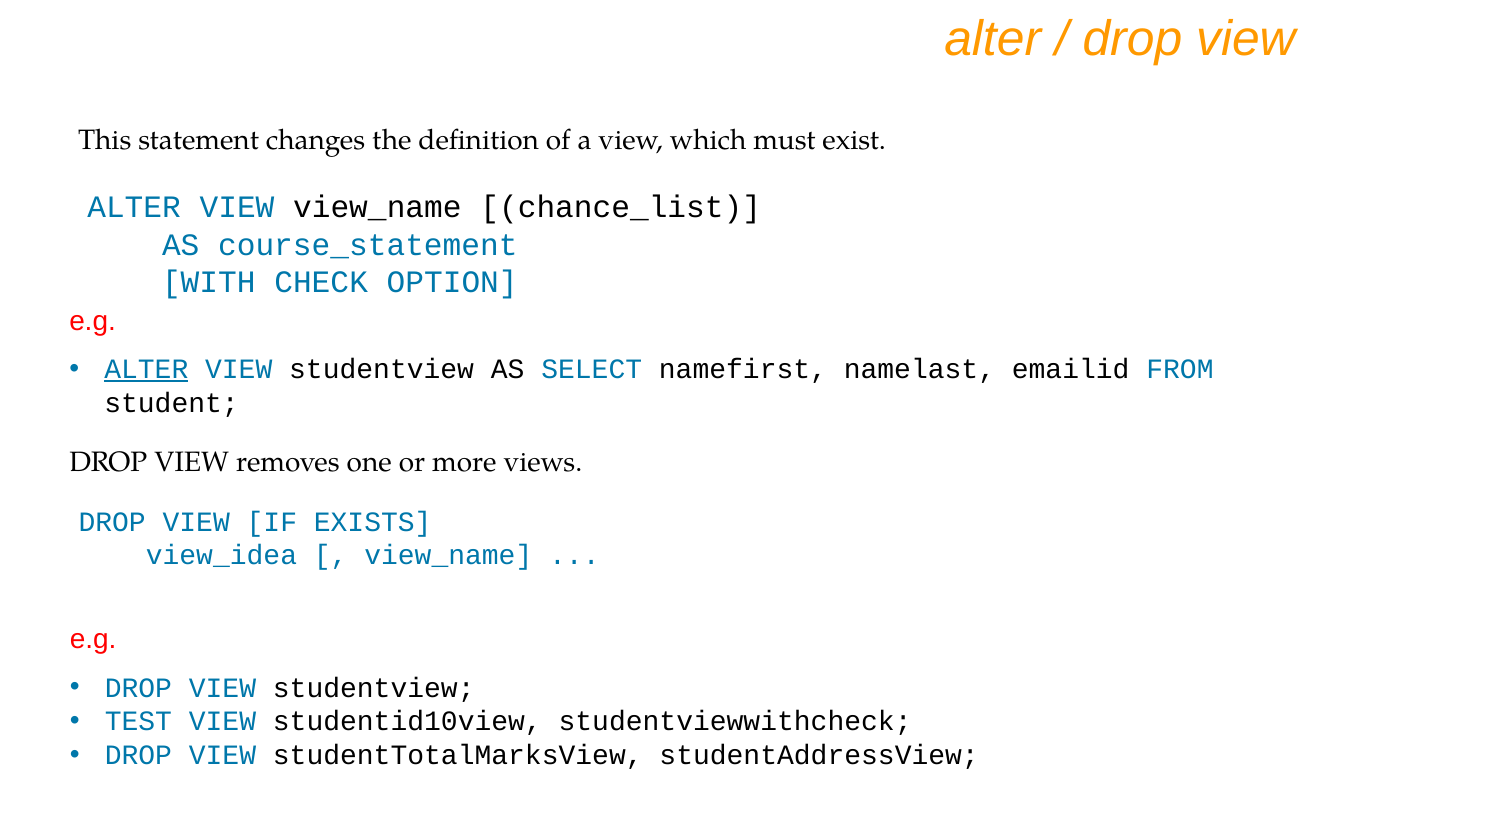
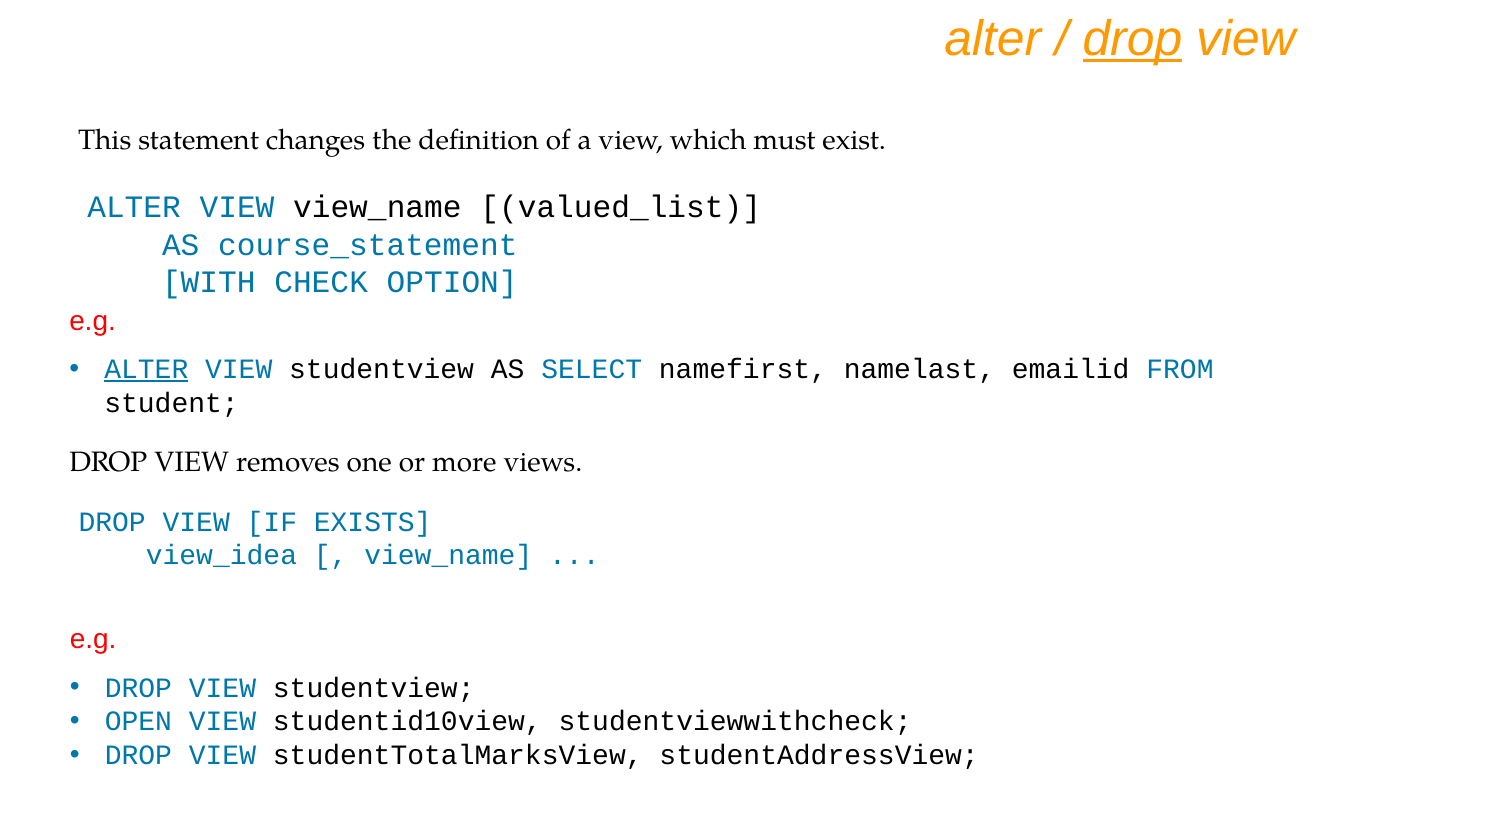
drop at (1132, 39) underline: none -> present
chance_list: chance_list -> valued_list
TEST: TEST -> OPEN
